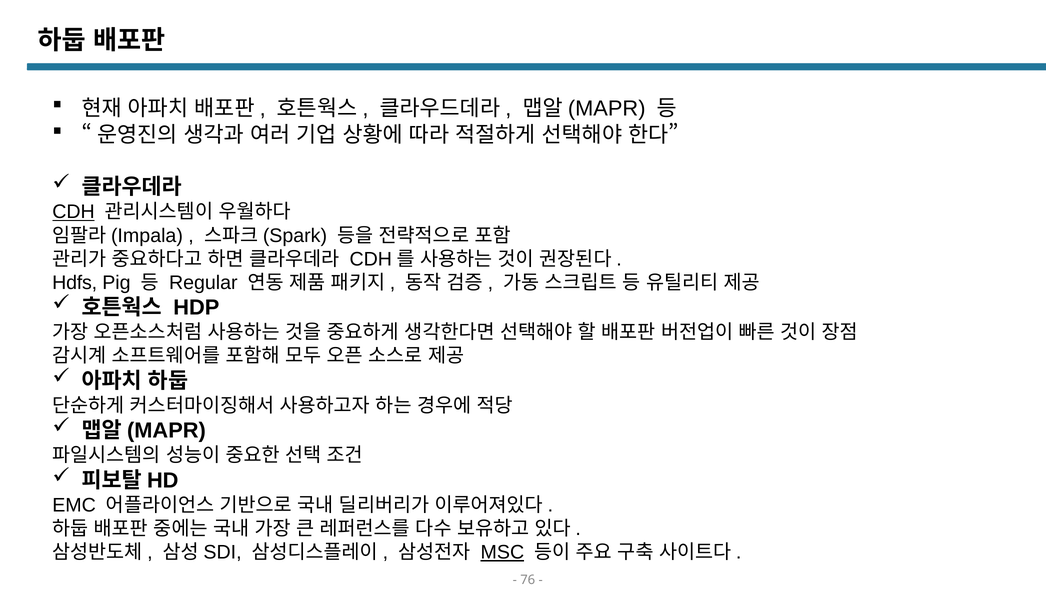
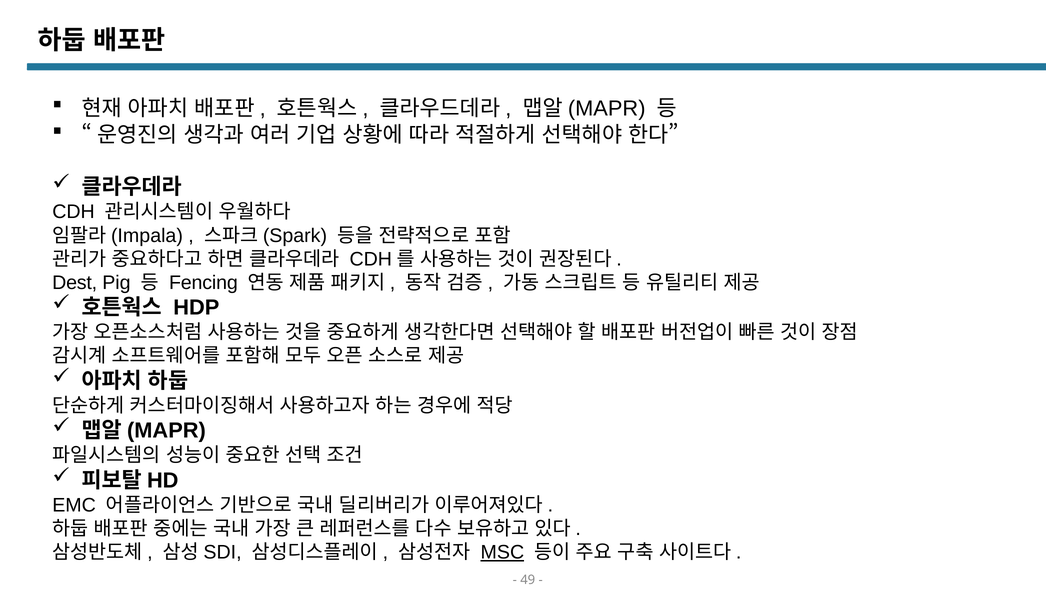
CDH underline: present -> none
Hdfs: Hdfs -> Dest
Regular: Regular -> Fencing
76: 76 -> 49
